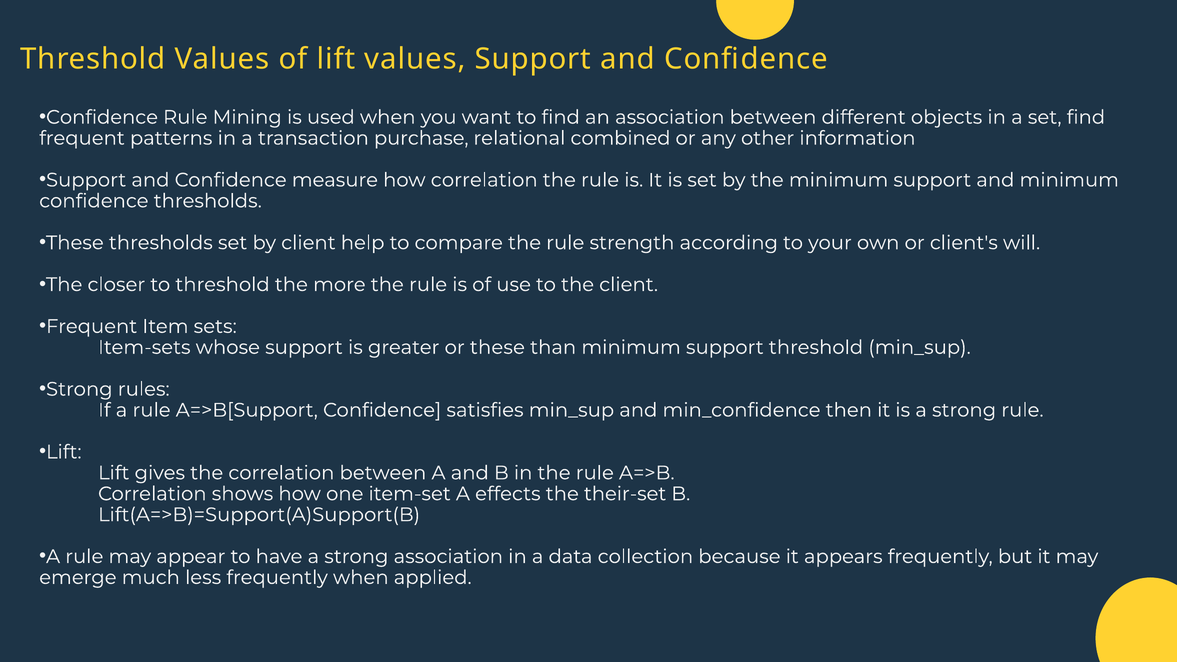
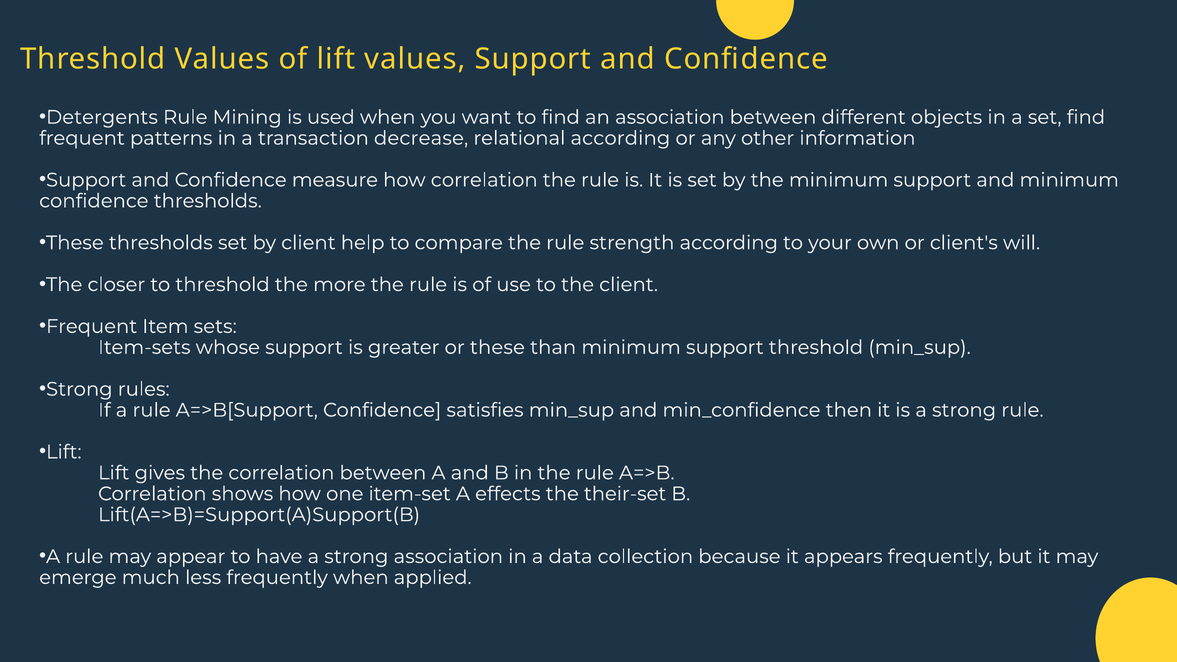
Confidence at (102, 117): Confidence -> Detergents
purchase: purchase -> decrease
relational combined: combined -> according
